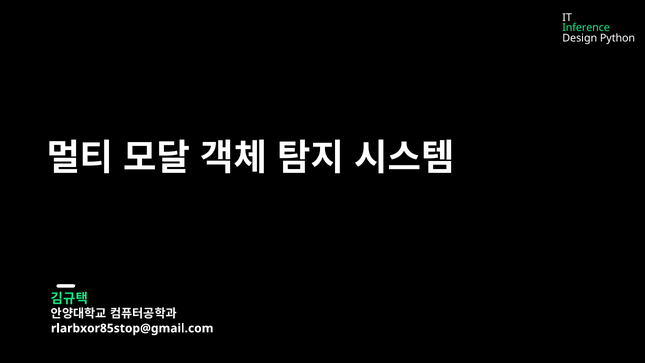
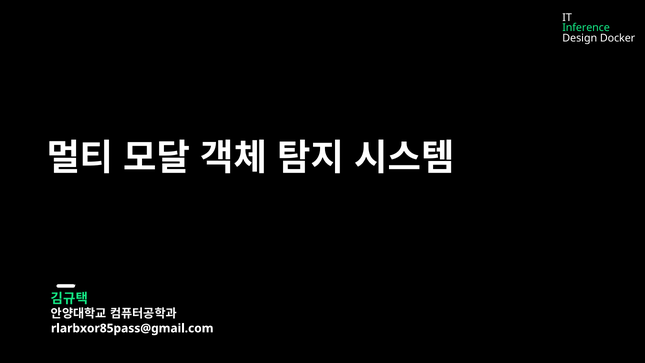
Python: Python -> Docker
rlarbxor85stop@gmail.com: rlarbxor85stop@gmail.com -> rlarbxor85pass@gmail.com
